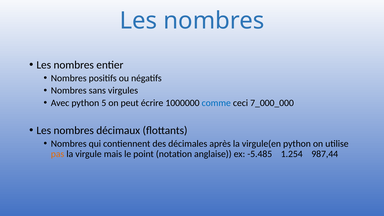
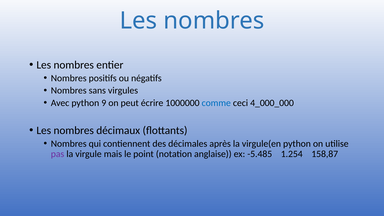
5: 5 -> 9
7_000_000: 7_000_000 -> 4_000_000
pas colour: orange -> purple
987,44: 987,44 -> 158,87
